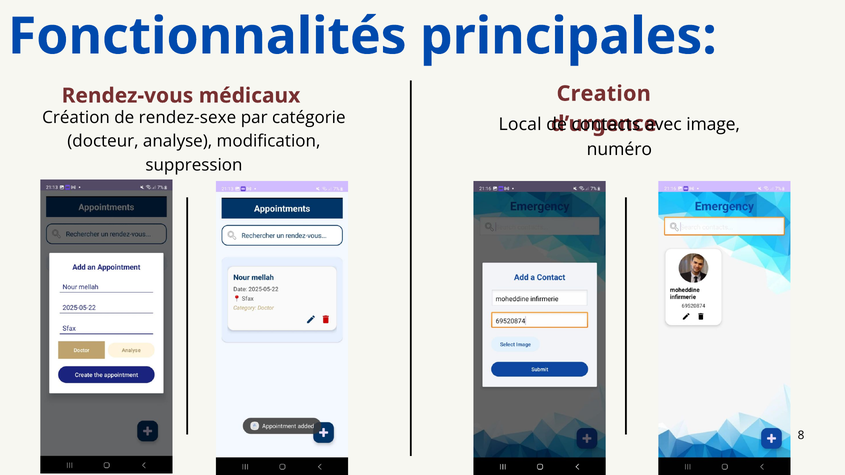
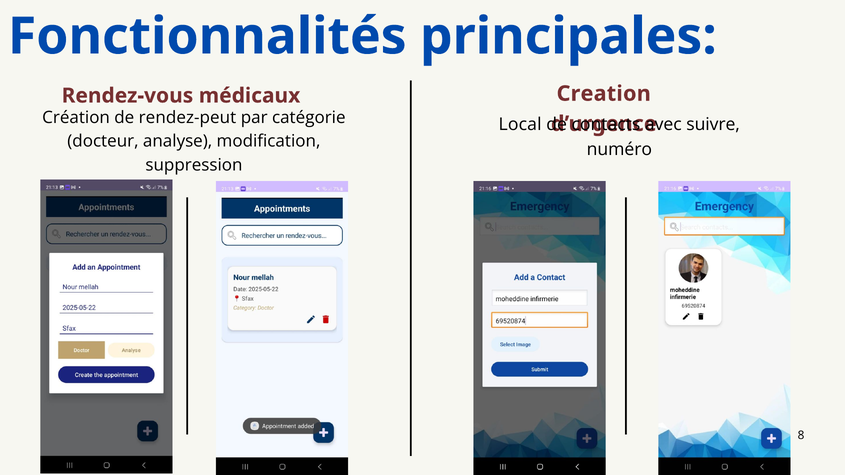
rendez-sexe: rendez-sexe -> rendez-peut
image: image -> suivre
